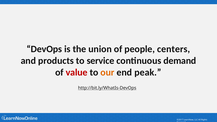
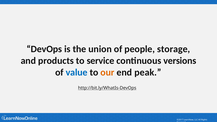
centers: centers -> storage
demand: demand -> versions
value colour: red -> blue
